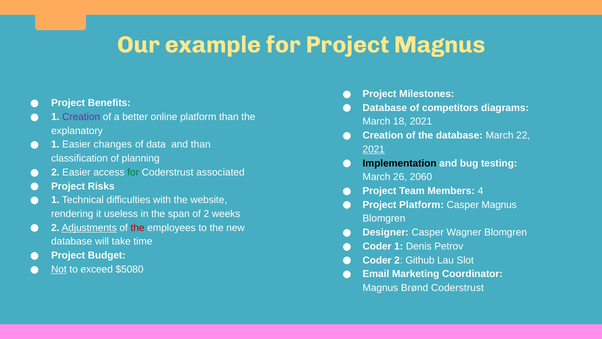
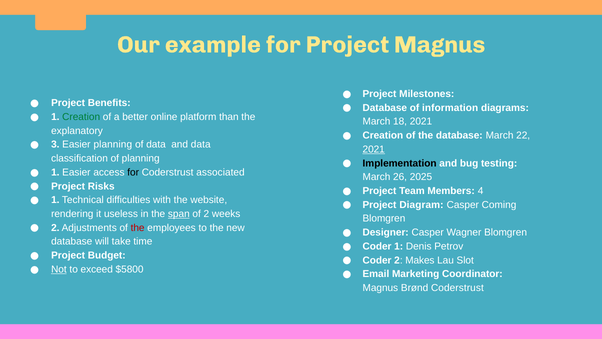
competitors: competitors -> information
Creation at (81, 117) colour: purple -> green
1 at (55, 144): 1 -> 3
Easier changes: changes -> planning
and than: than -> data
2 at (55, 172): 2 -> 1
for at (133, 172) colour: green -> black
2060: 2060 -> 2025
Project Platform: Platform -> Diagram
Casper Magnus: Magnus -> Coming
span underline: none -> present
Adjustments underline: present -> none
Github: Github -> Makes
$5080: $5080 -> $5800
